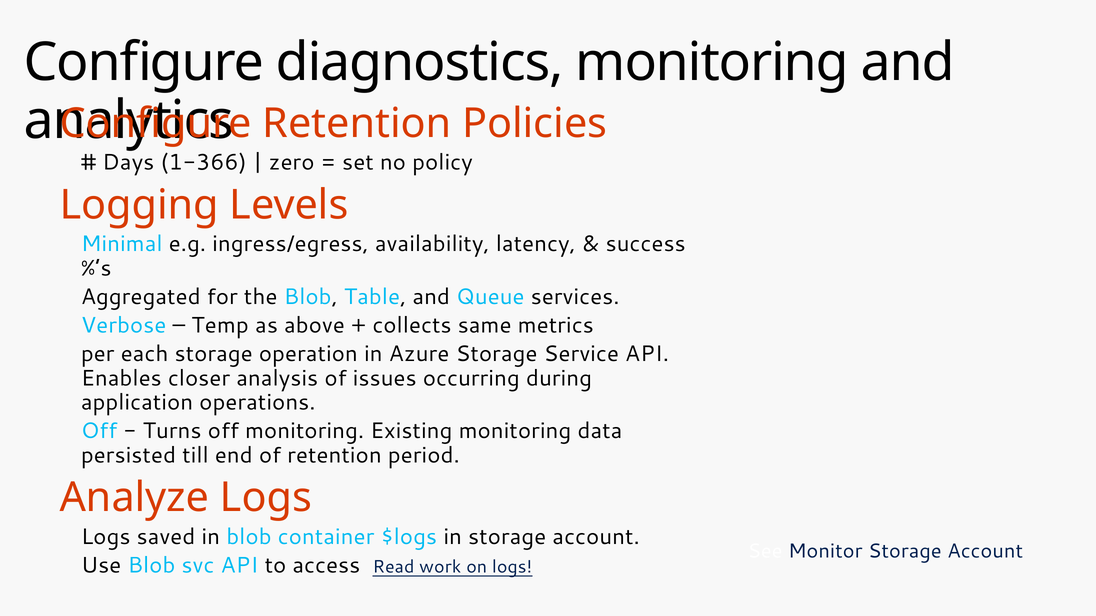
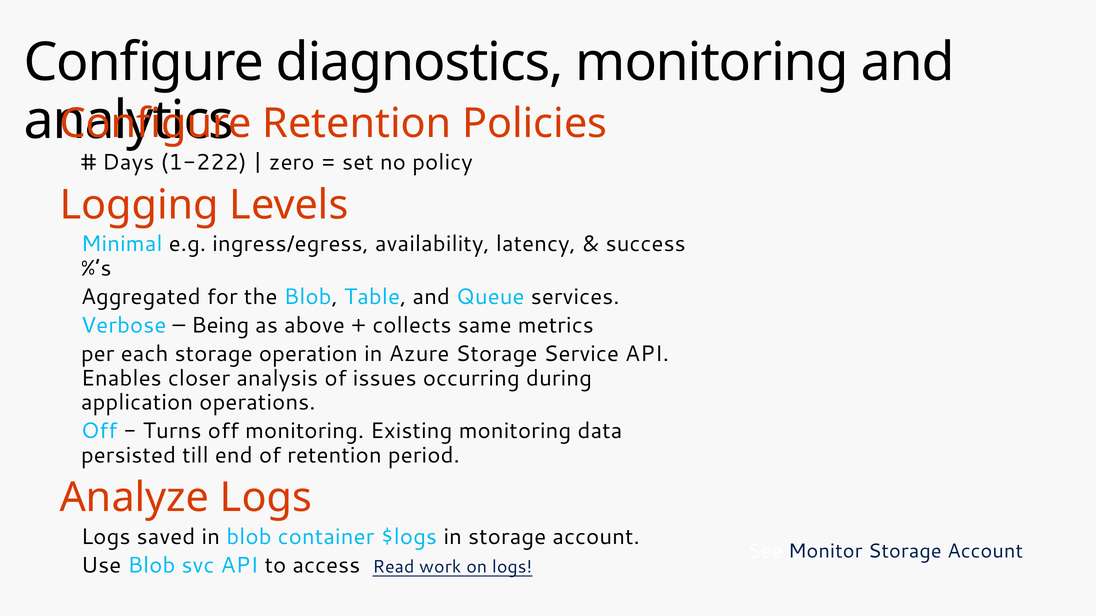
1-366: 1-366 -> 1-222
Temp: Temp -> Being
